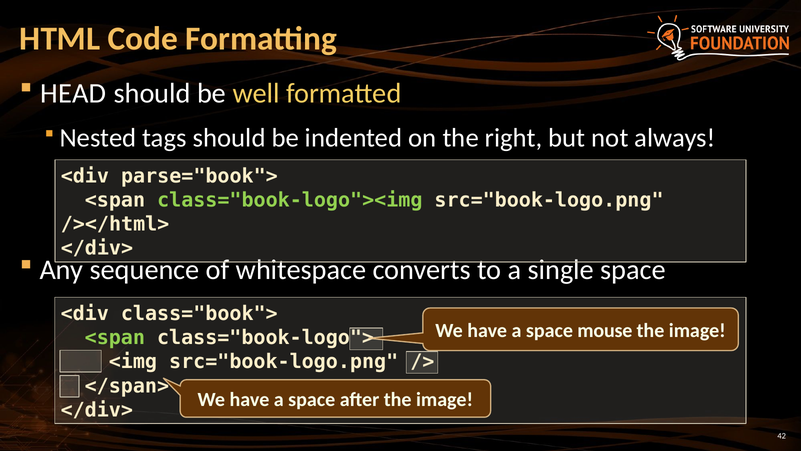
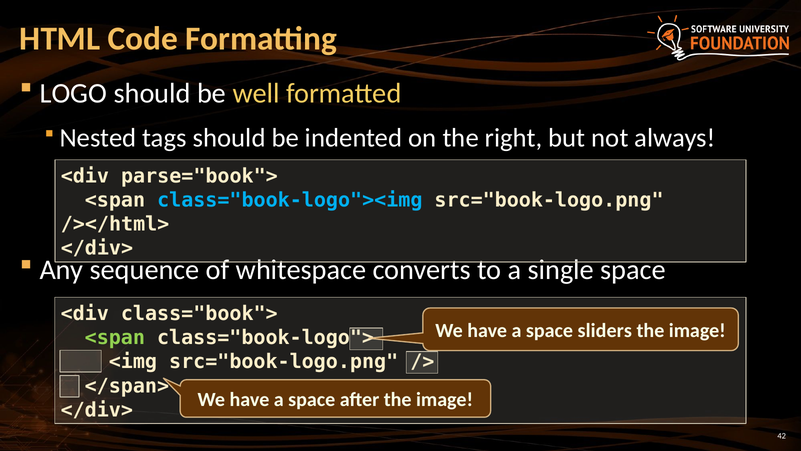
HEAD: HEAD -> LOGO
class="book-logo"><img colour: light green -> light blue
mouse: mouse -> sliders
